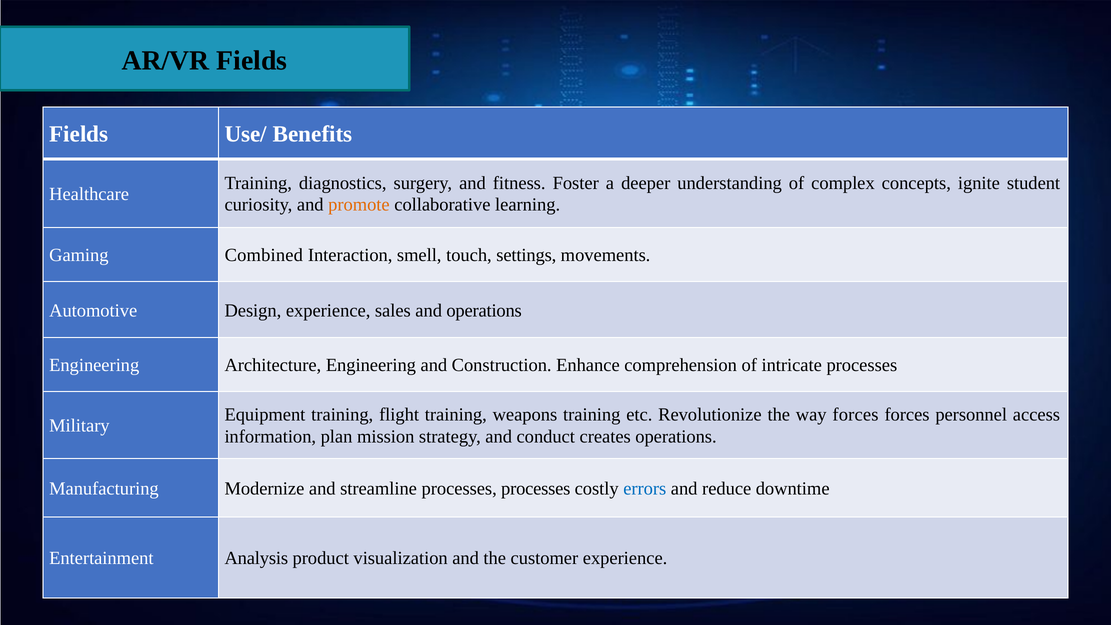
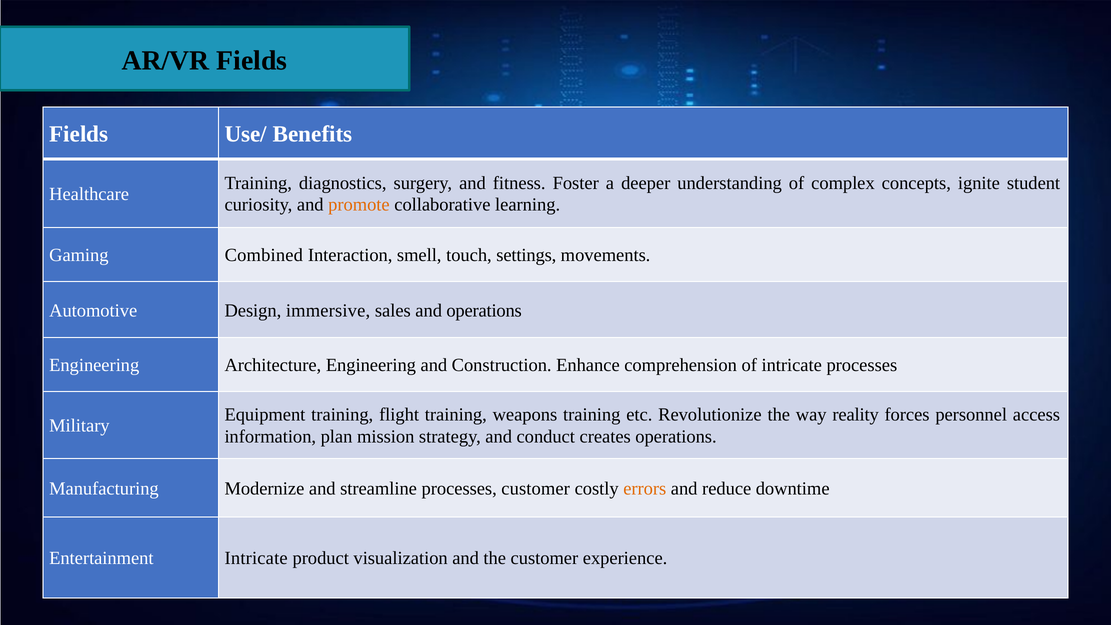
Design experience: experience -> immersive
way forces: forces -> reality
processes processes: processes -> customer
errors colour: blue -> orange
Entertainment Analysis: Analysis -> Intricate
